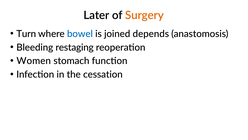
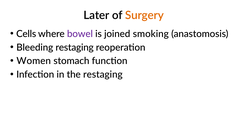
Turn: Turn -> Cells
bowel colour: blue -> purple
depends: depends -> smoking
the cessation: cessation -> restaging
